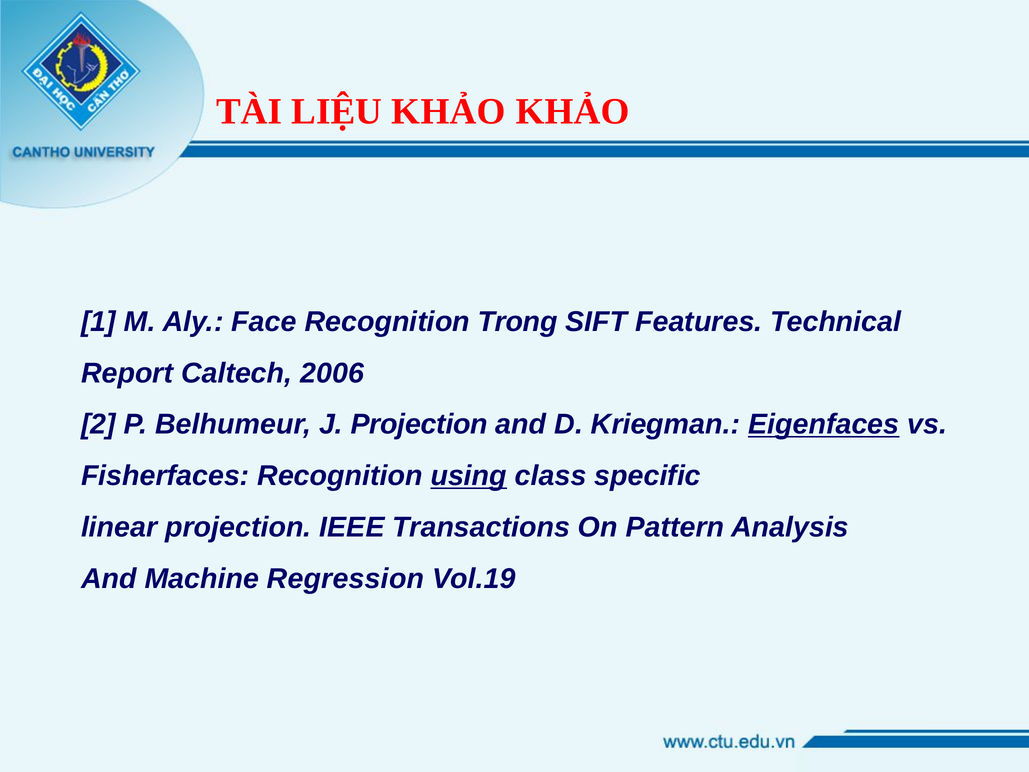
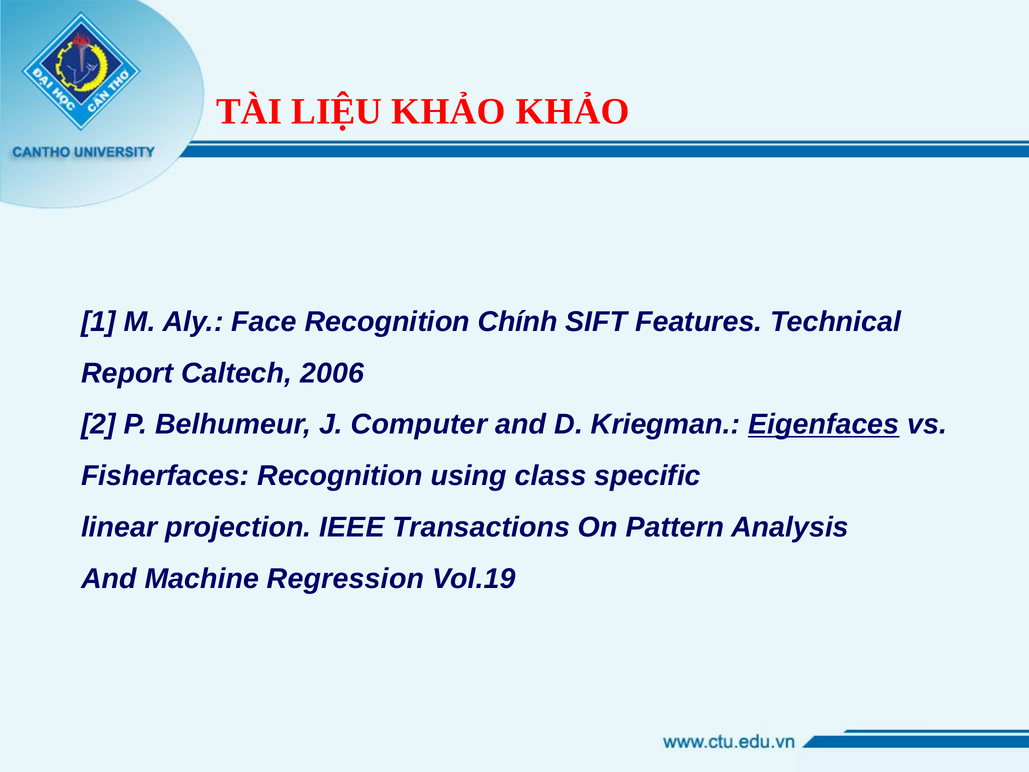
Trong: Trong -> Chính
J Projection: Projection -> Computer
using underline: present -> none
